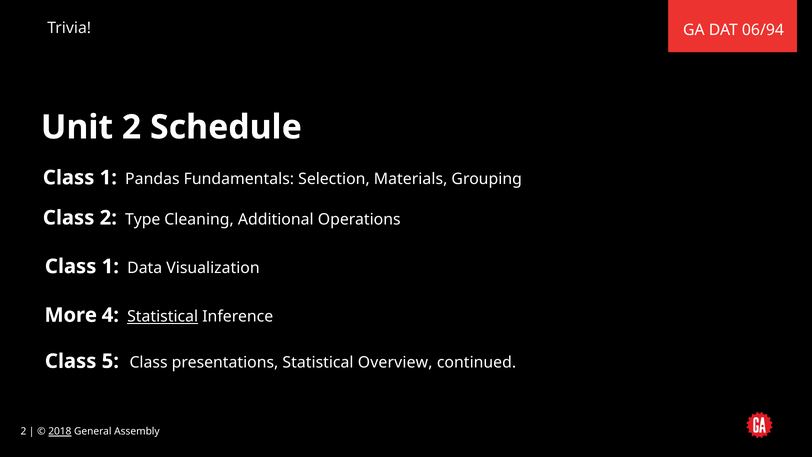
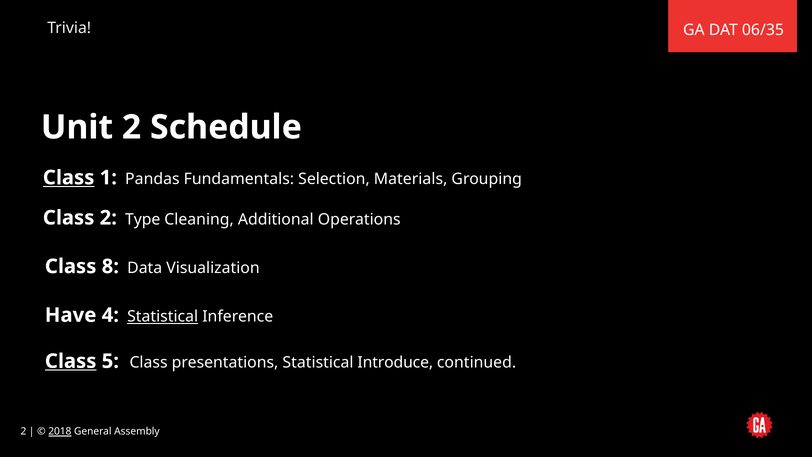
06/94: 06/94 -> 06/35
Class at (69, 178) underline: none -> present
1 at (110, 266): 1 -> 8
More: More -> Have
Class at (71, 361) underline: none -> present
Overview: Overview -> Introduce
